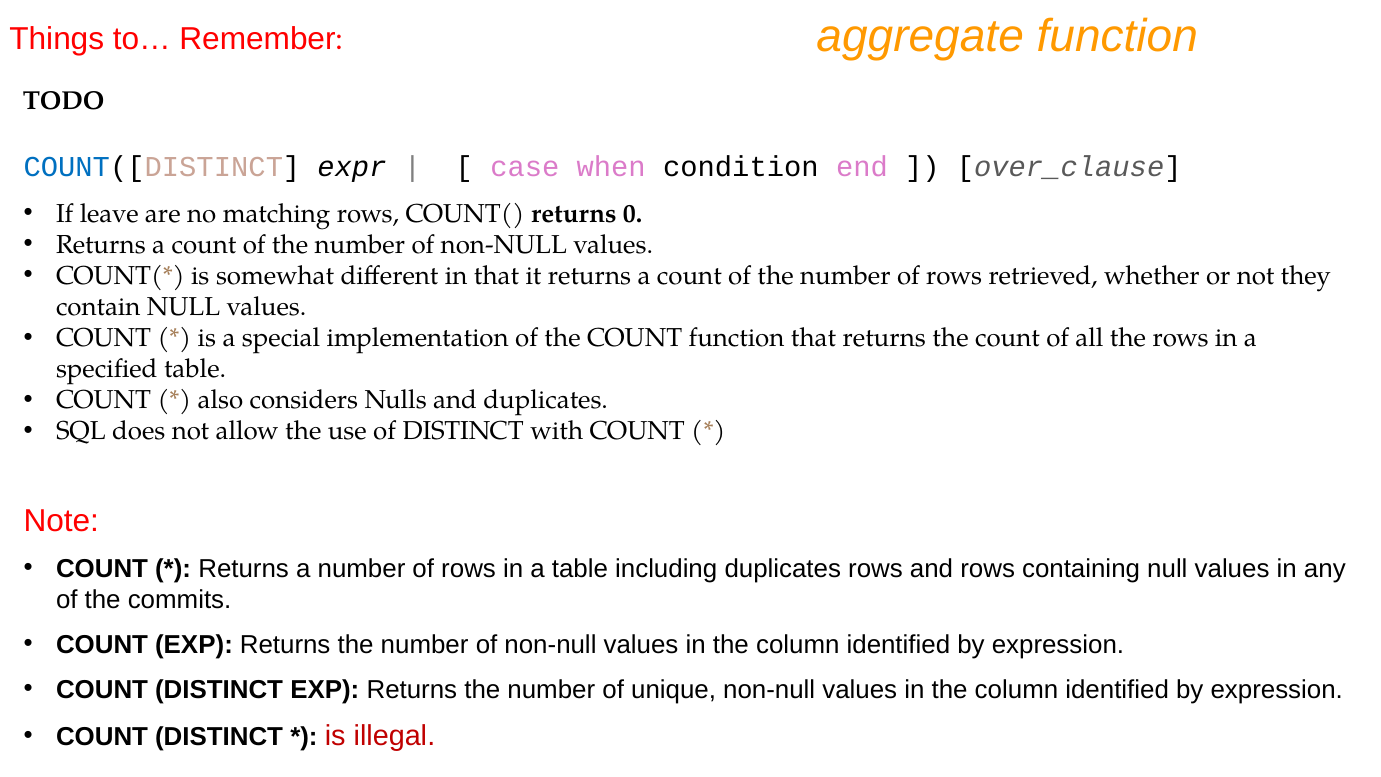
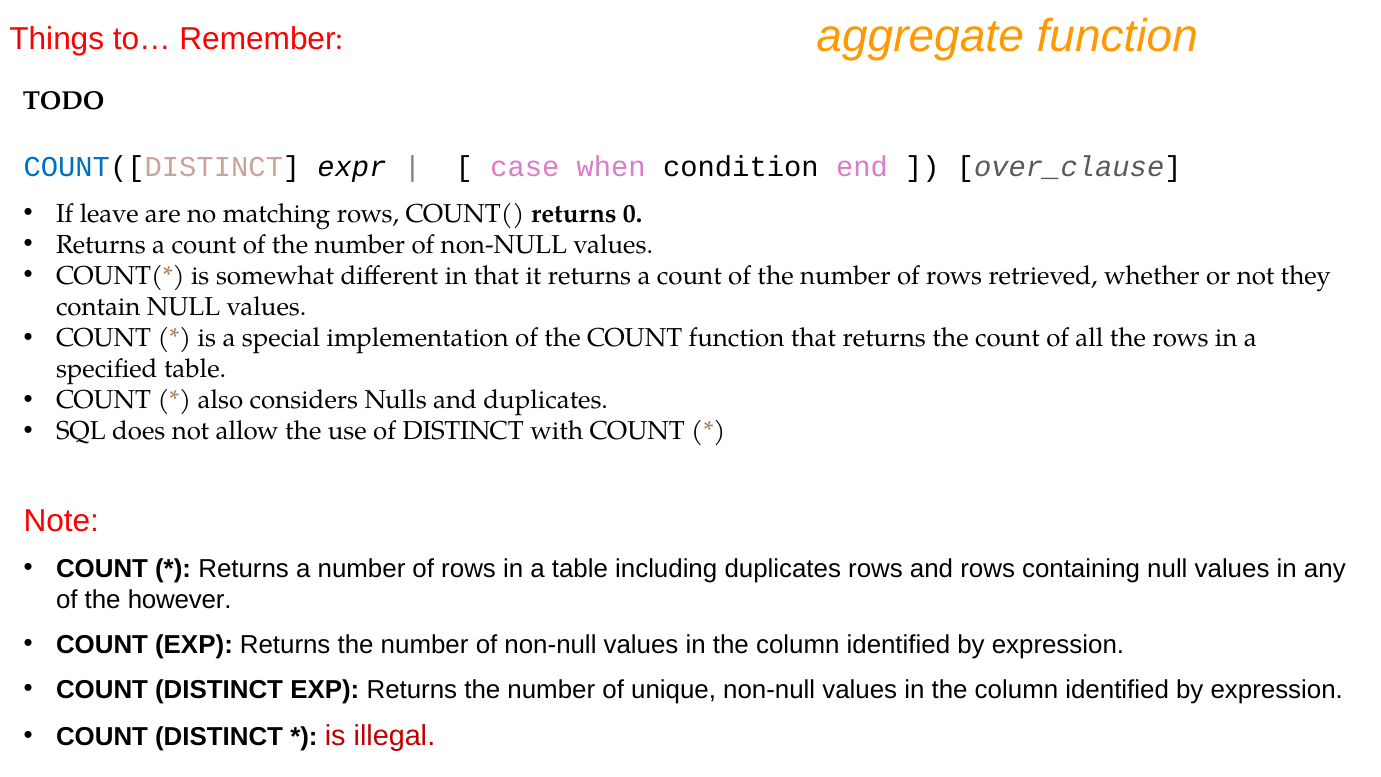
commits: commits -> however
